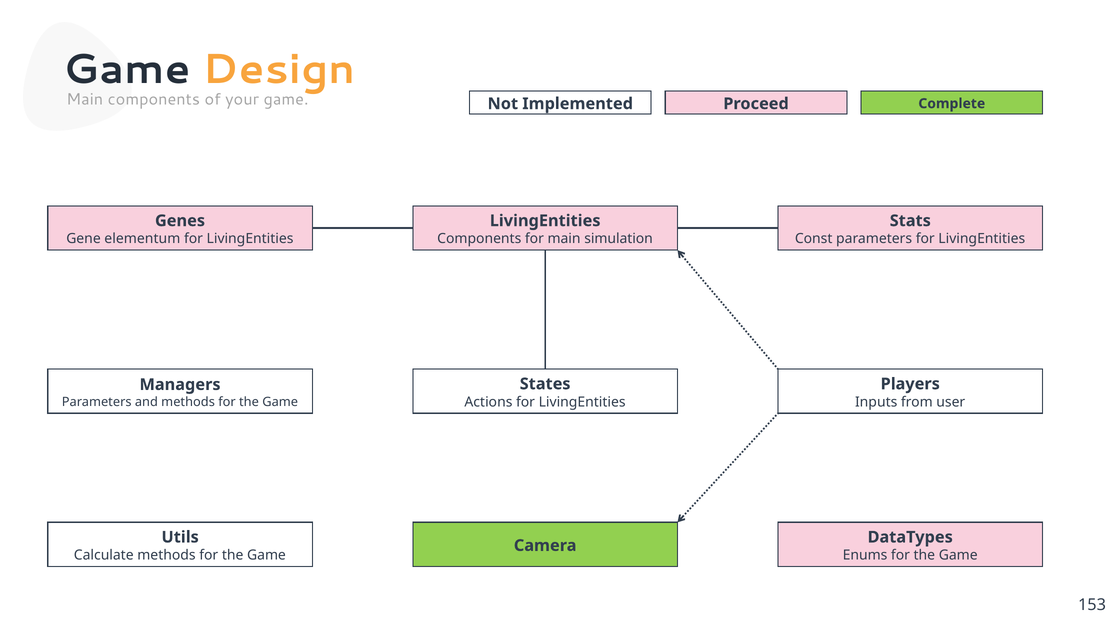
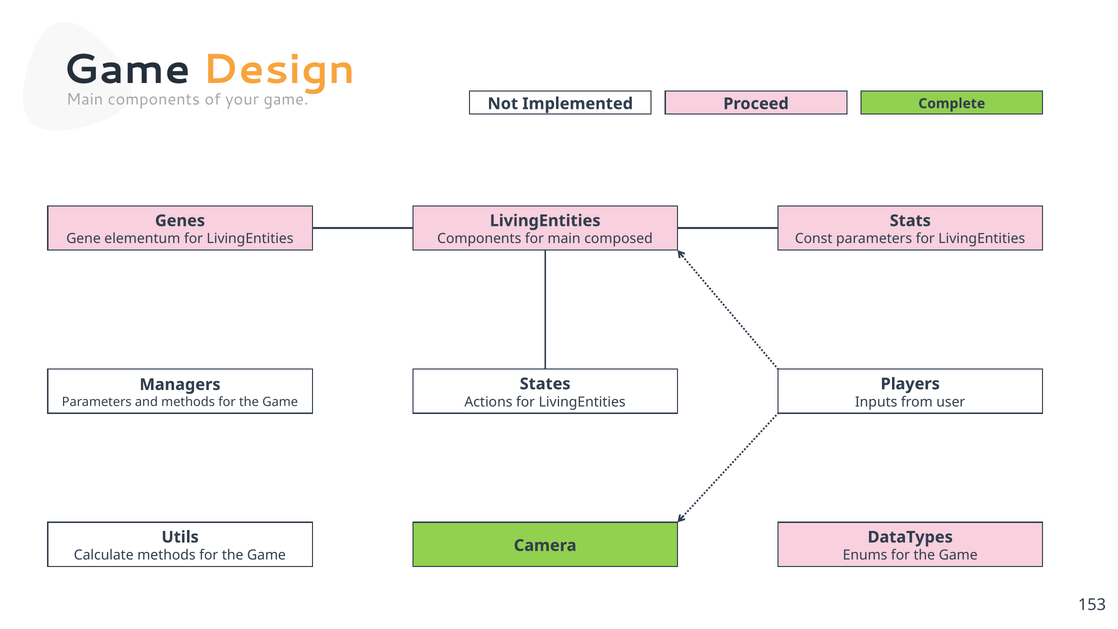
simulation: simulation -> composed
